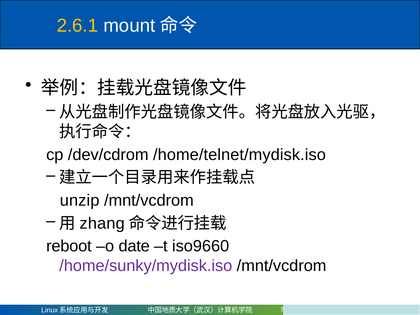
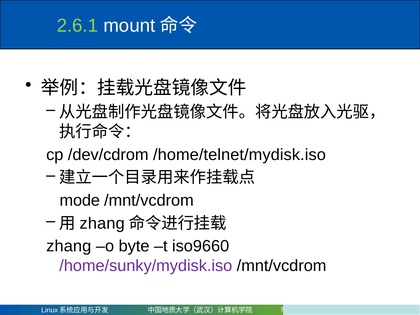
2.6.1 colour: yellow -> light green
unzip: unzip -> mode
reboot at (69, 246): reboot -> zhang
date: date -> byte
